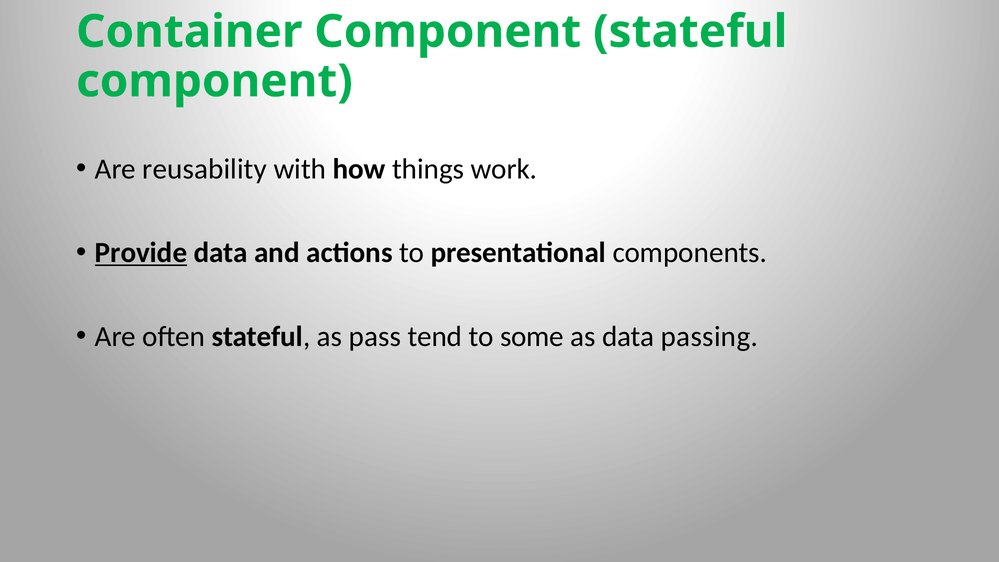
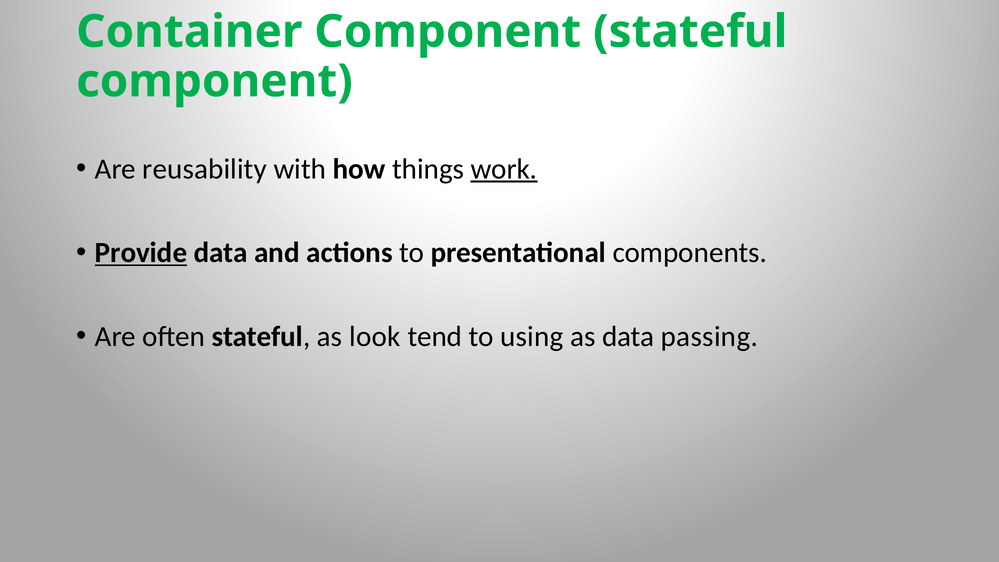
work underline: none -> present
pass: pass -> look
some: some -> using
